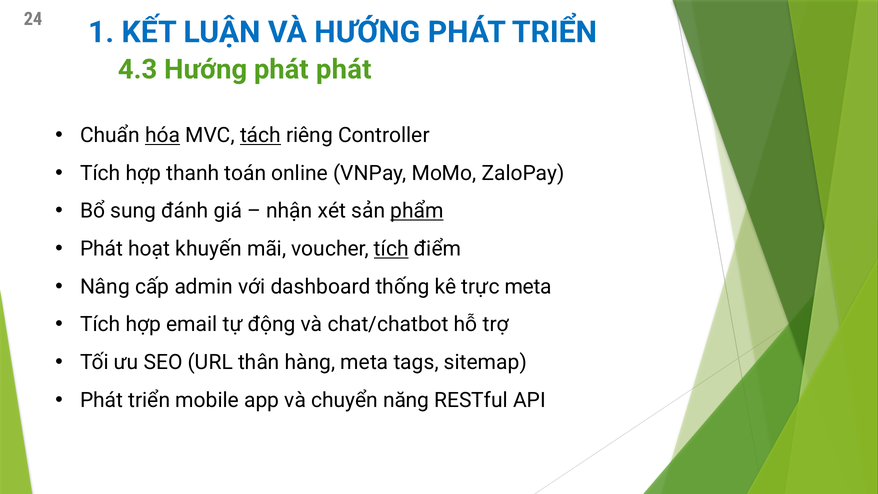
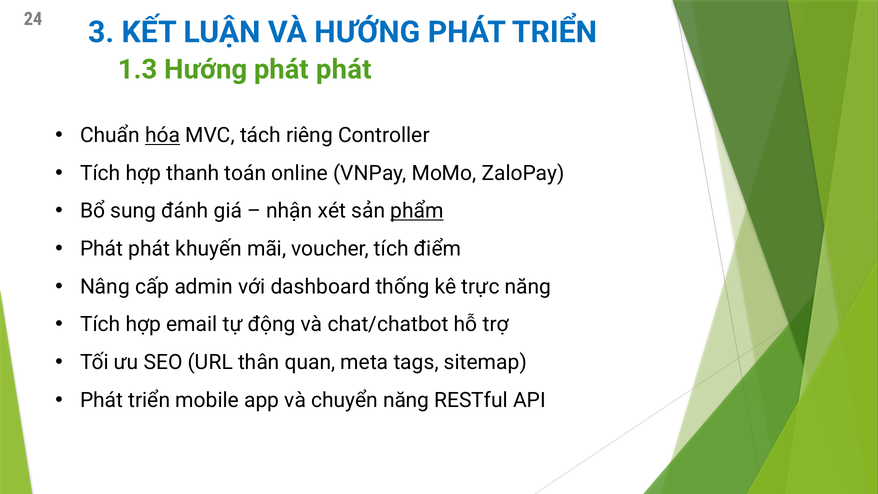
1: 1 -> 3
4.3: 4.3 -> 1.3
tách underline: present -> none
hoạt at (149, 249): hoạt -> phát
tích at (391, 249) underline: present -> none
trực meta: meta -> năng
hàng: hàng -> quan
